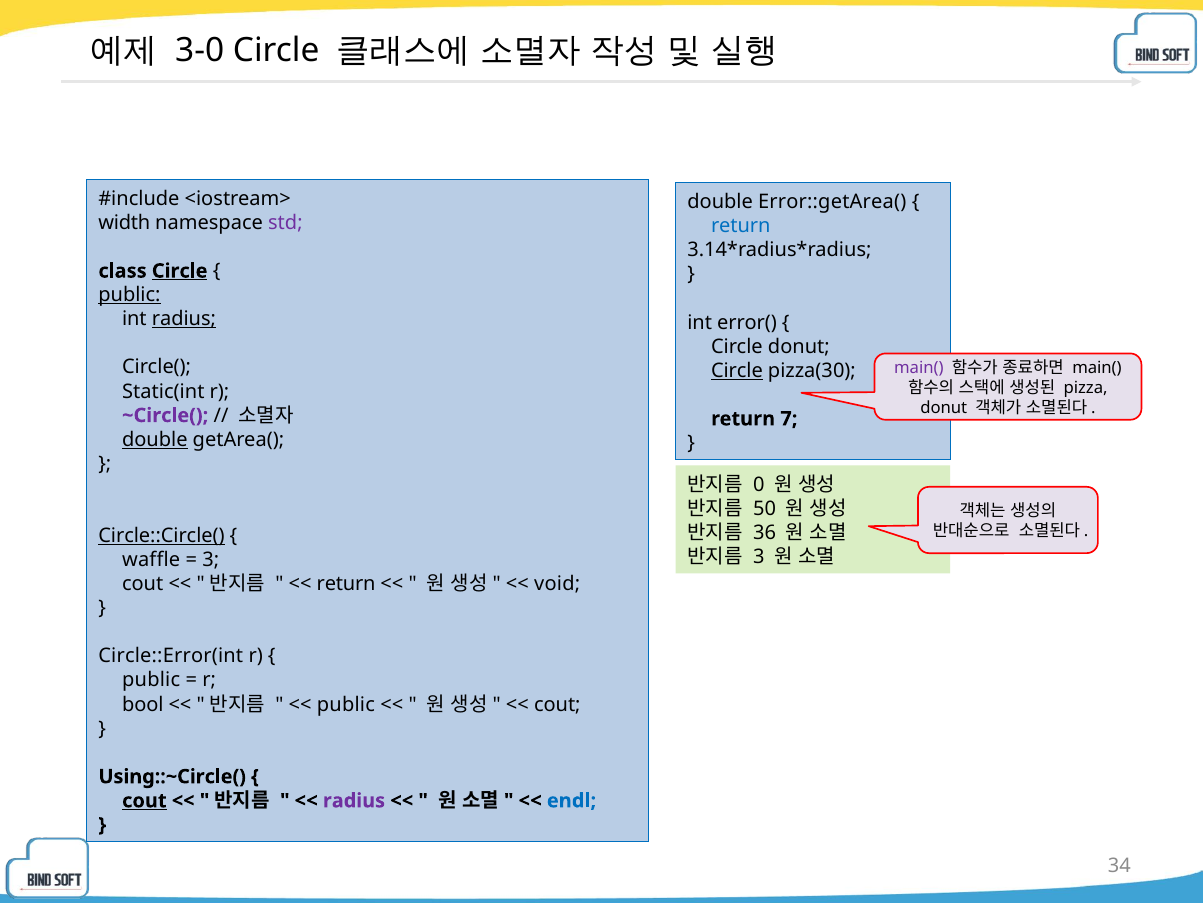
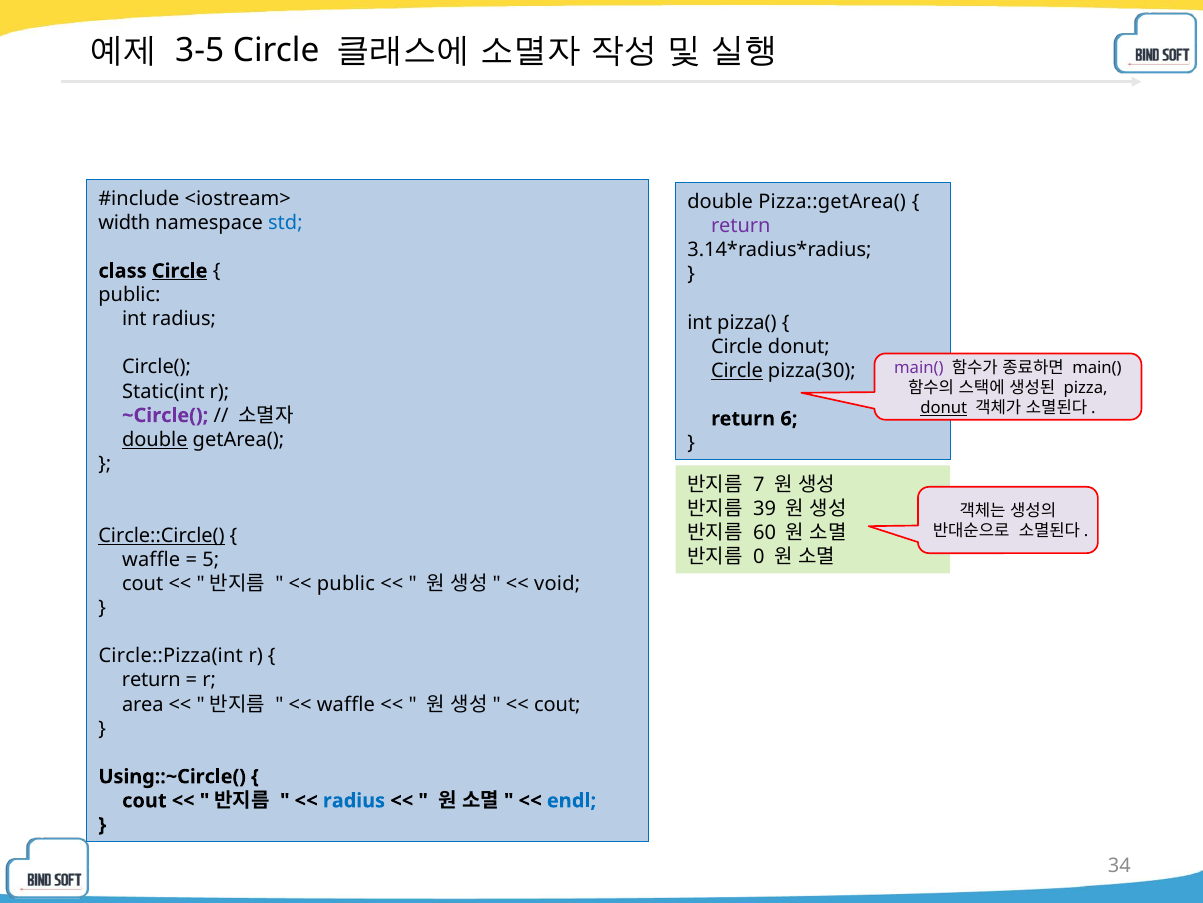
3-0: 3-0 -> 3-5
Error::getArea(: Error::getArea( -> Pizza::getArea(
std colour: purple -> blue
return at (741, 226) colour: blue -> purple
public at (129, 295) underline: present -> none
radius at (184, 319) underline: present -> none
error(: error( -> pizza(
donut at (944, 407) underline: none -> present
7: 7 -> 6
0: 0 -> 7
50: 50 -> 39
36: 36 -> 60
3 at (759, 556): 3 -> 0
3 at (211, 560): 3 -> 5
return at (346, 584): return -> public
Circle::Error(int: Circle::Error(int -> Circle::Pizza(int
public at (151, 680): public -> return
bool: bool -> area
public at (346, 704): public -> waffle
cout at (144, 800) underline: present -> none
radius at (354, 800) colour: purple -> blue
